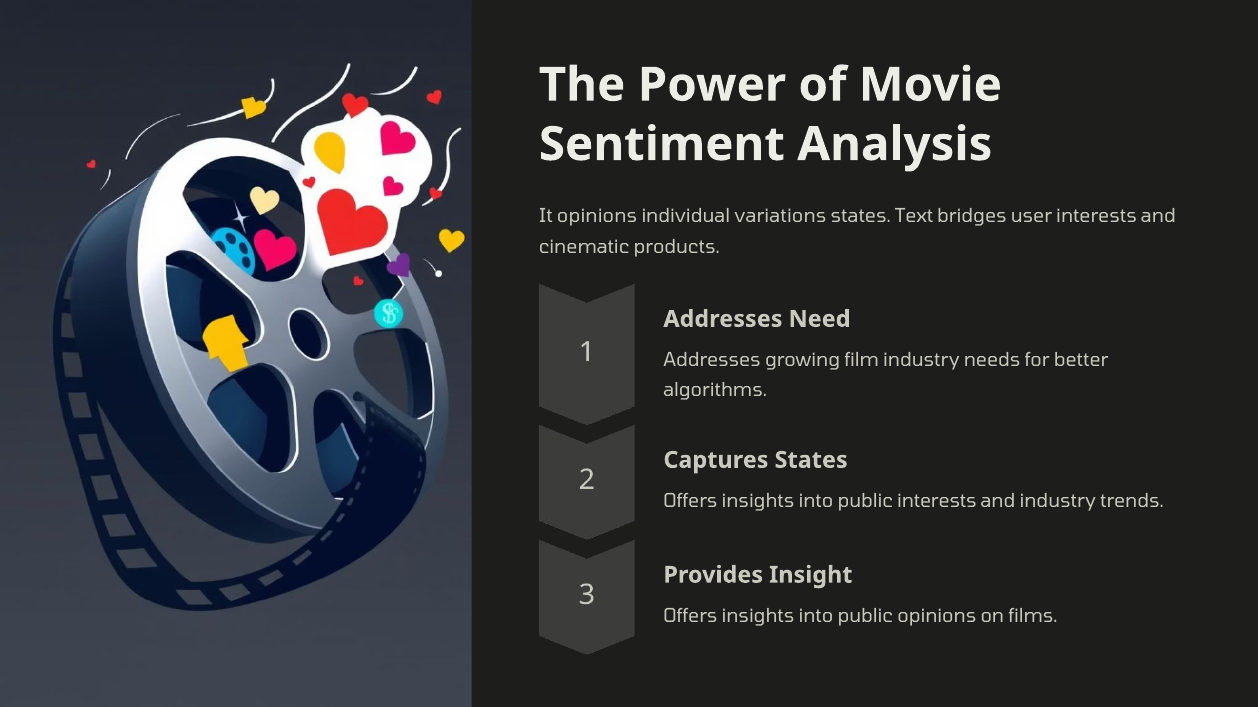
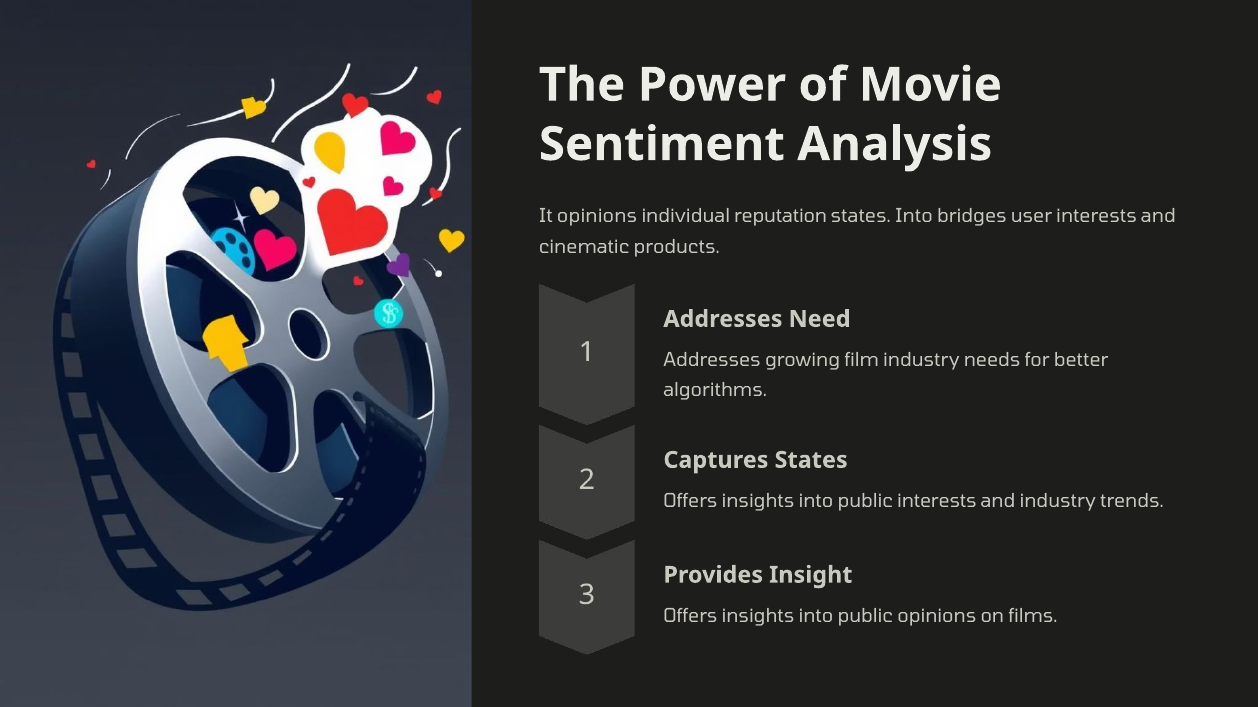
variations: variations -> reputation
states Text: Text -> Into
